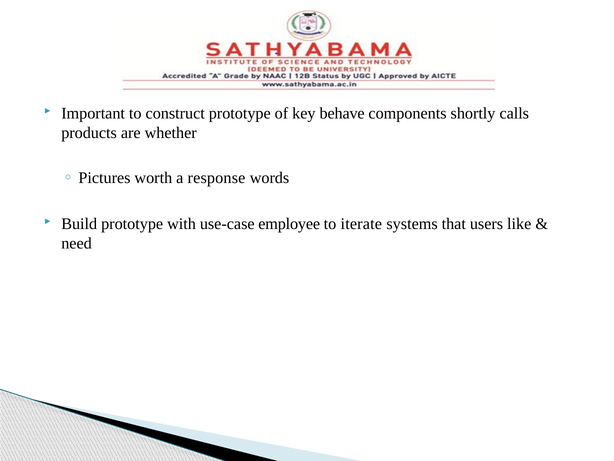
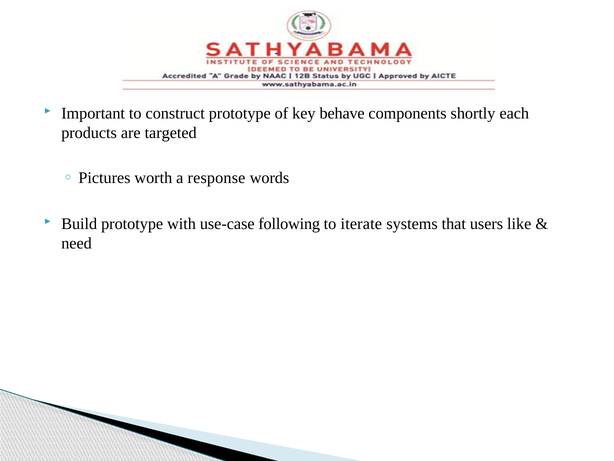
calls: calls -> each
whether: whether -> targeted
employee: employee -> following
